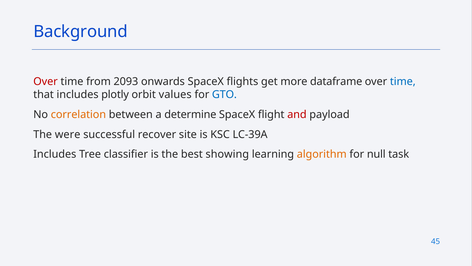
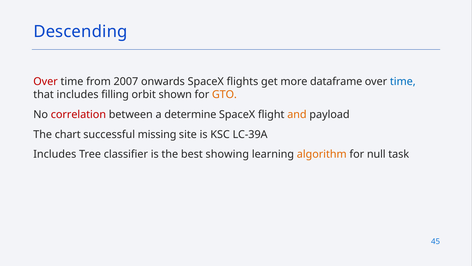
Background: Background -> Descending
2093: 2093 -> 2007
plotly: plotly -> filling
values: values -> shown
GTO colour: blue -> orange
correlation colour: orange -> red
and colour: red -> orange
were: were -> chart
recover: recover -> missing
